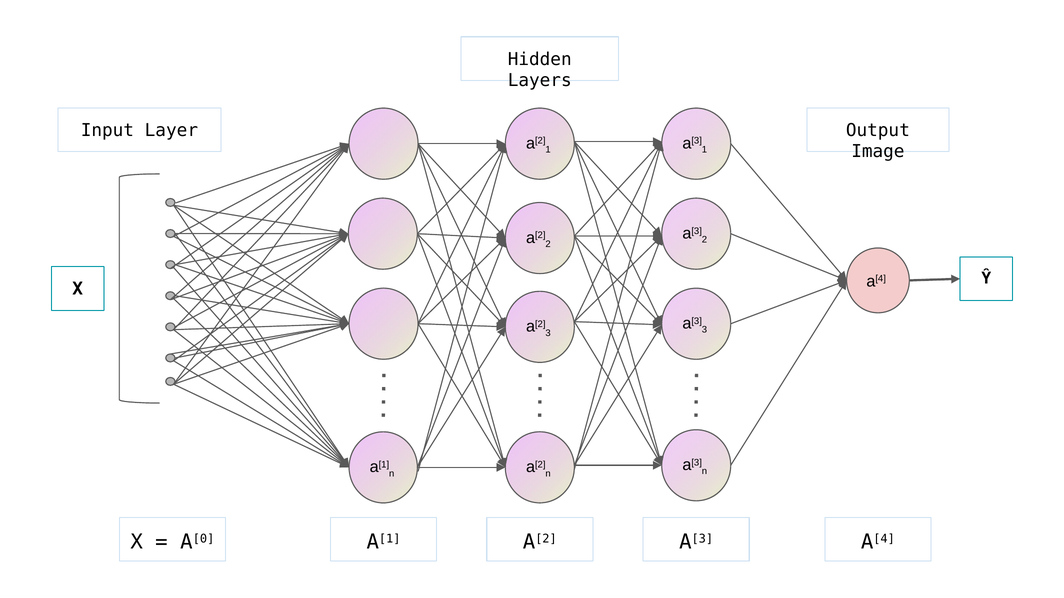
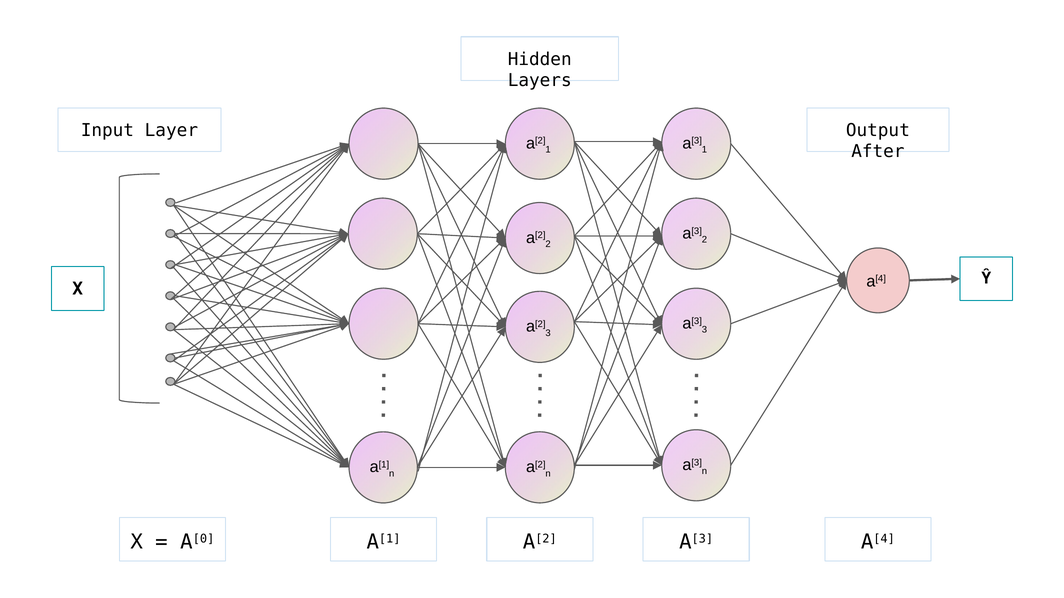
Image: Image -> After
